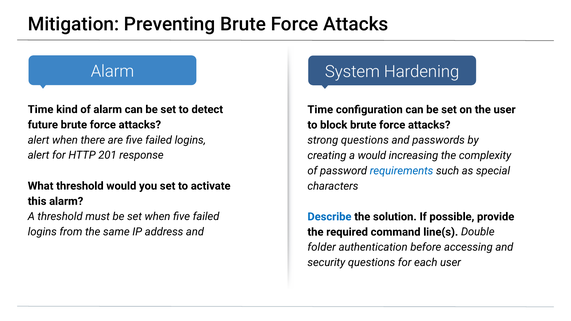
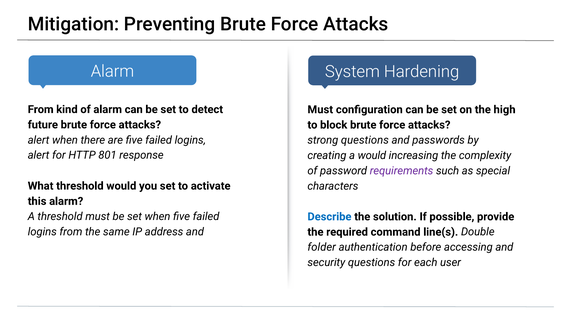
Time at (41, 109): Time -> From
Time at (320, 110): Time -> Must
the user: user -> high
201: 201 -> 801
requirements colour: blue -> purple
